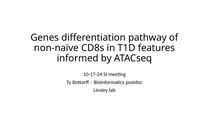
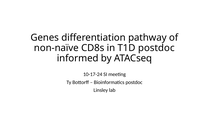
T1D features: features -> postdoc
